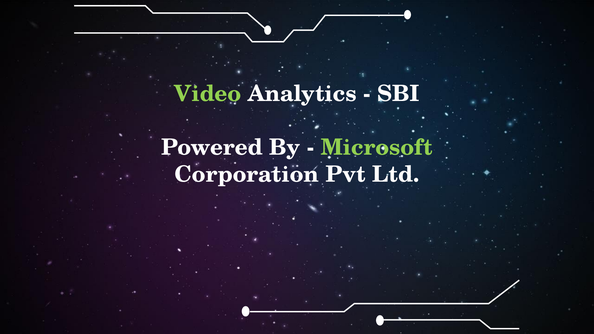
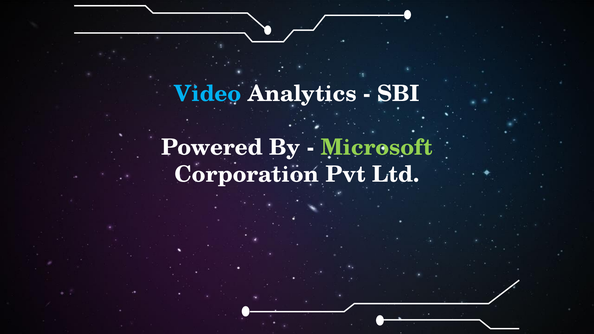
Video colour: light green -> light blue
